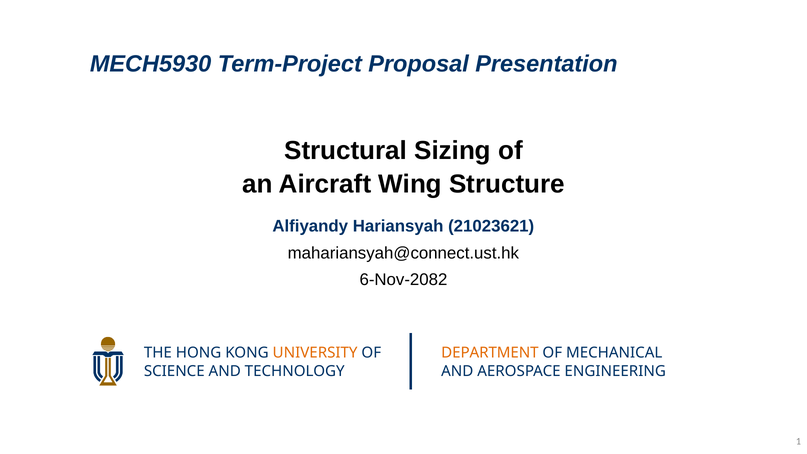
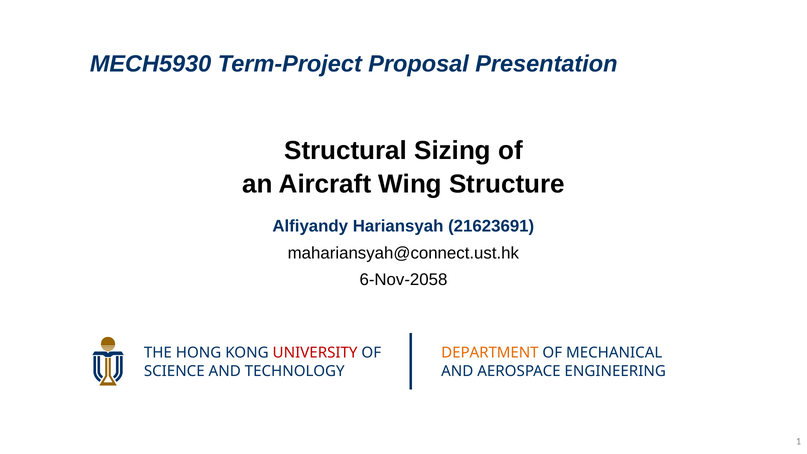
21023621: 21023621 -> 21623691
6-Nov-2082: 6-Nov-2082 -> 6-Nov-2058
UNIVERSITY colour: orange -> red
